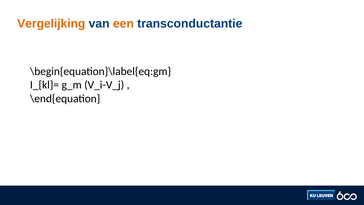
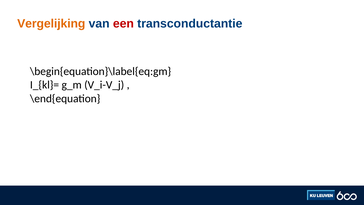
een colour: orange -> red
